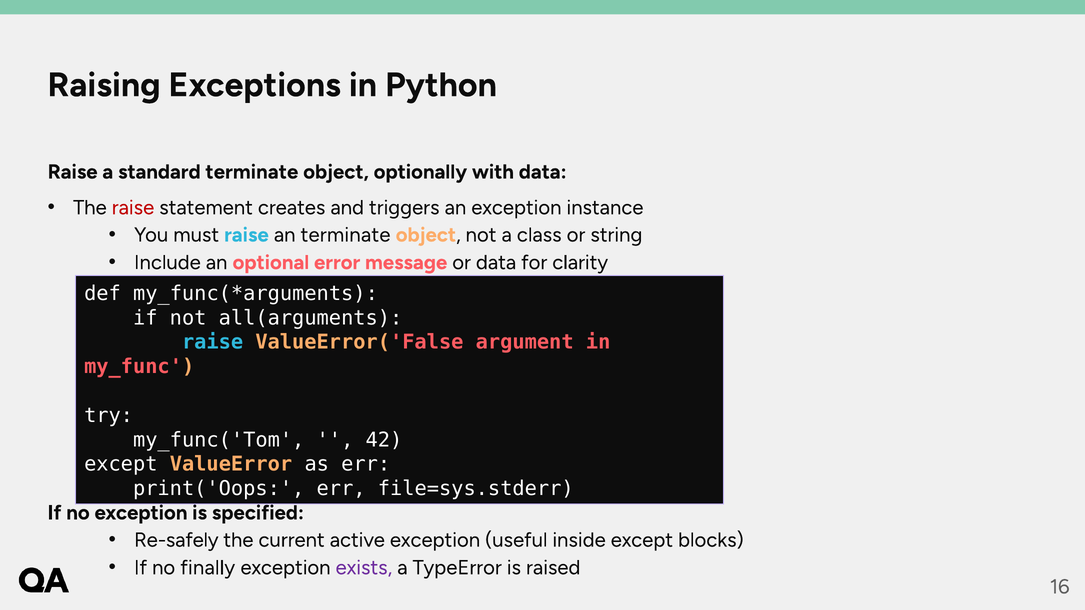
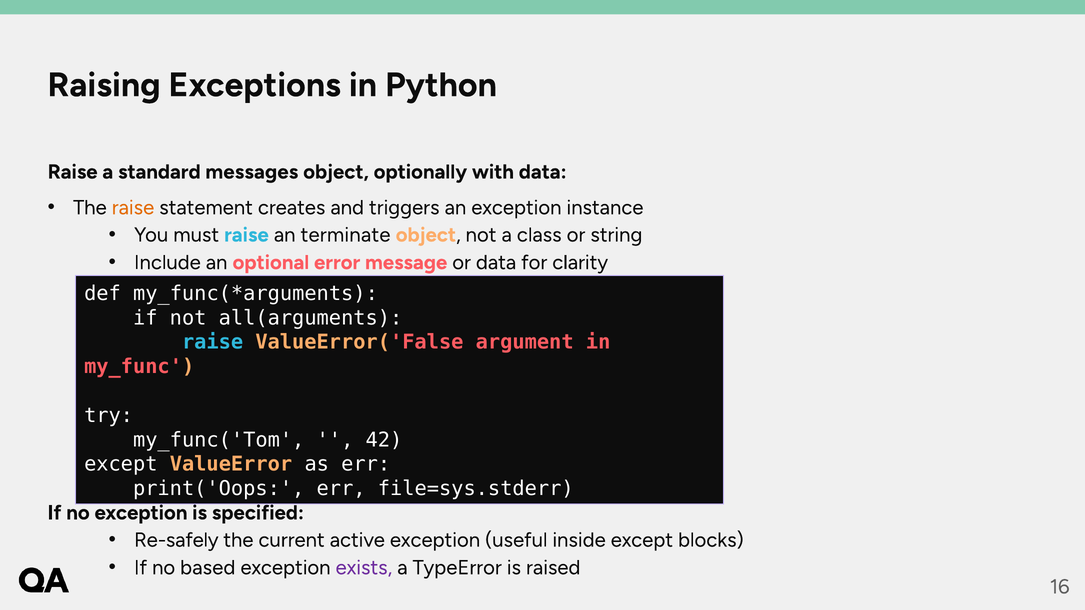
standard terminate: terminate -> messages
raise at (133, 208) colour: red -> orange
finally: finally -> based
